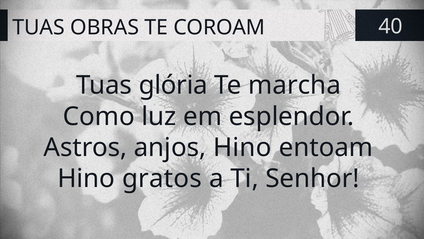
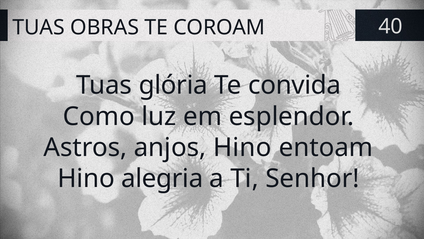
marcha: marcha -> convida
gratos: gratos -> alegria
